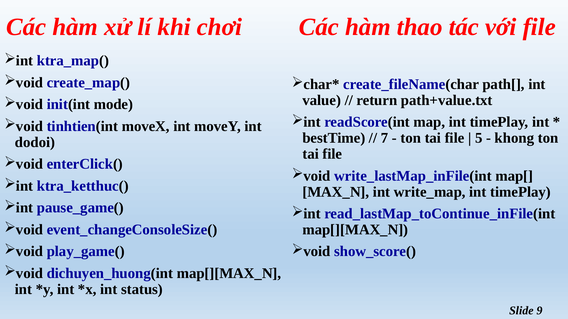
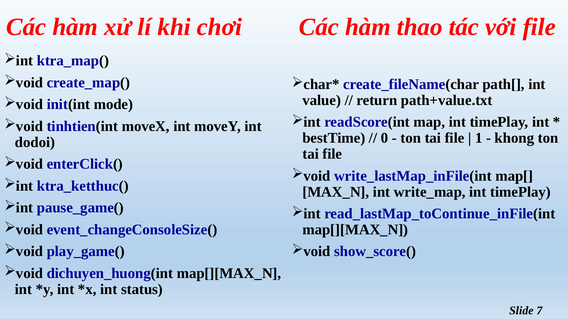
7: 7 -> 0
5: 5 -> 1
9: 9 -> 7
